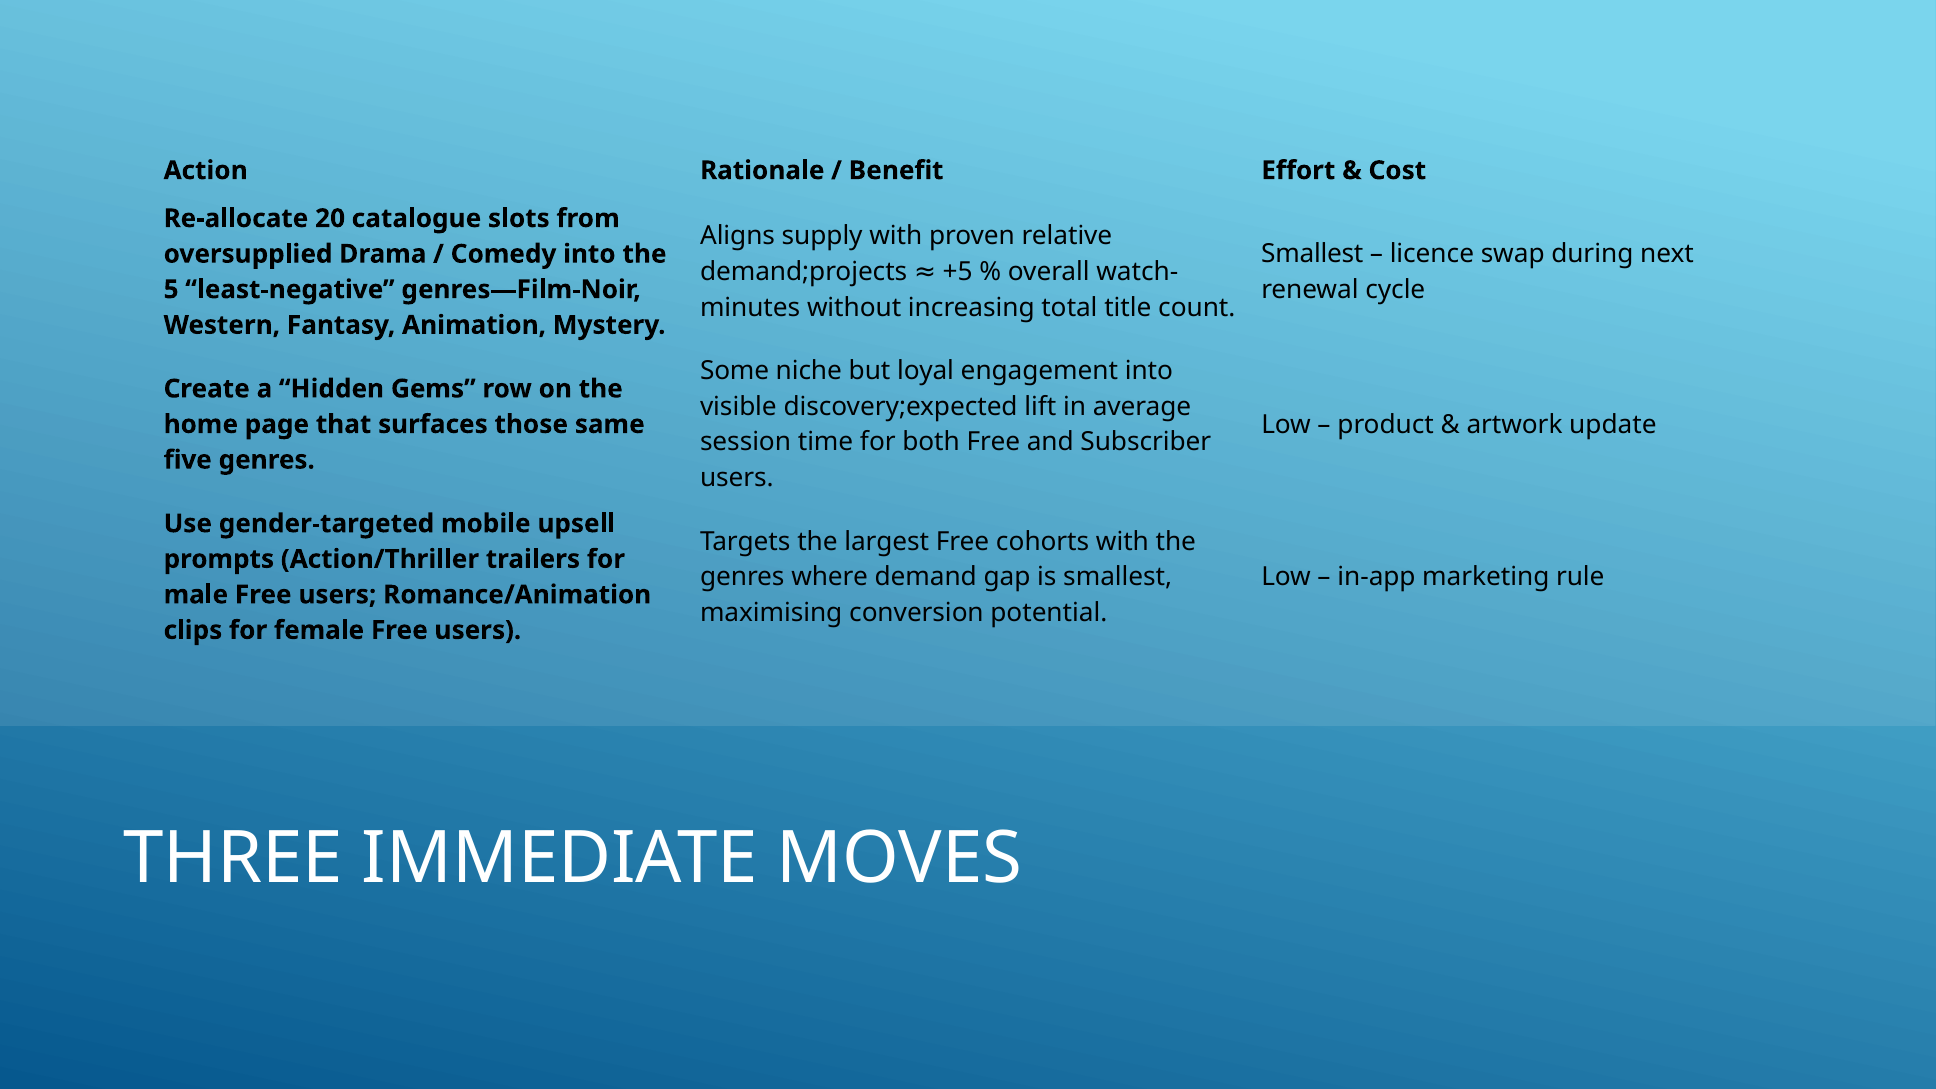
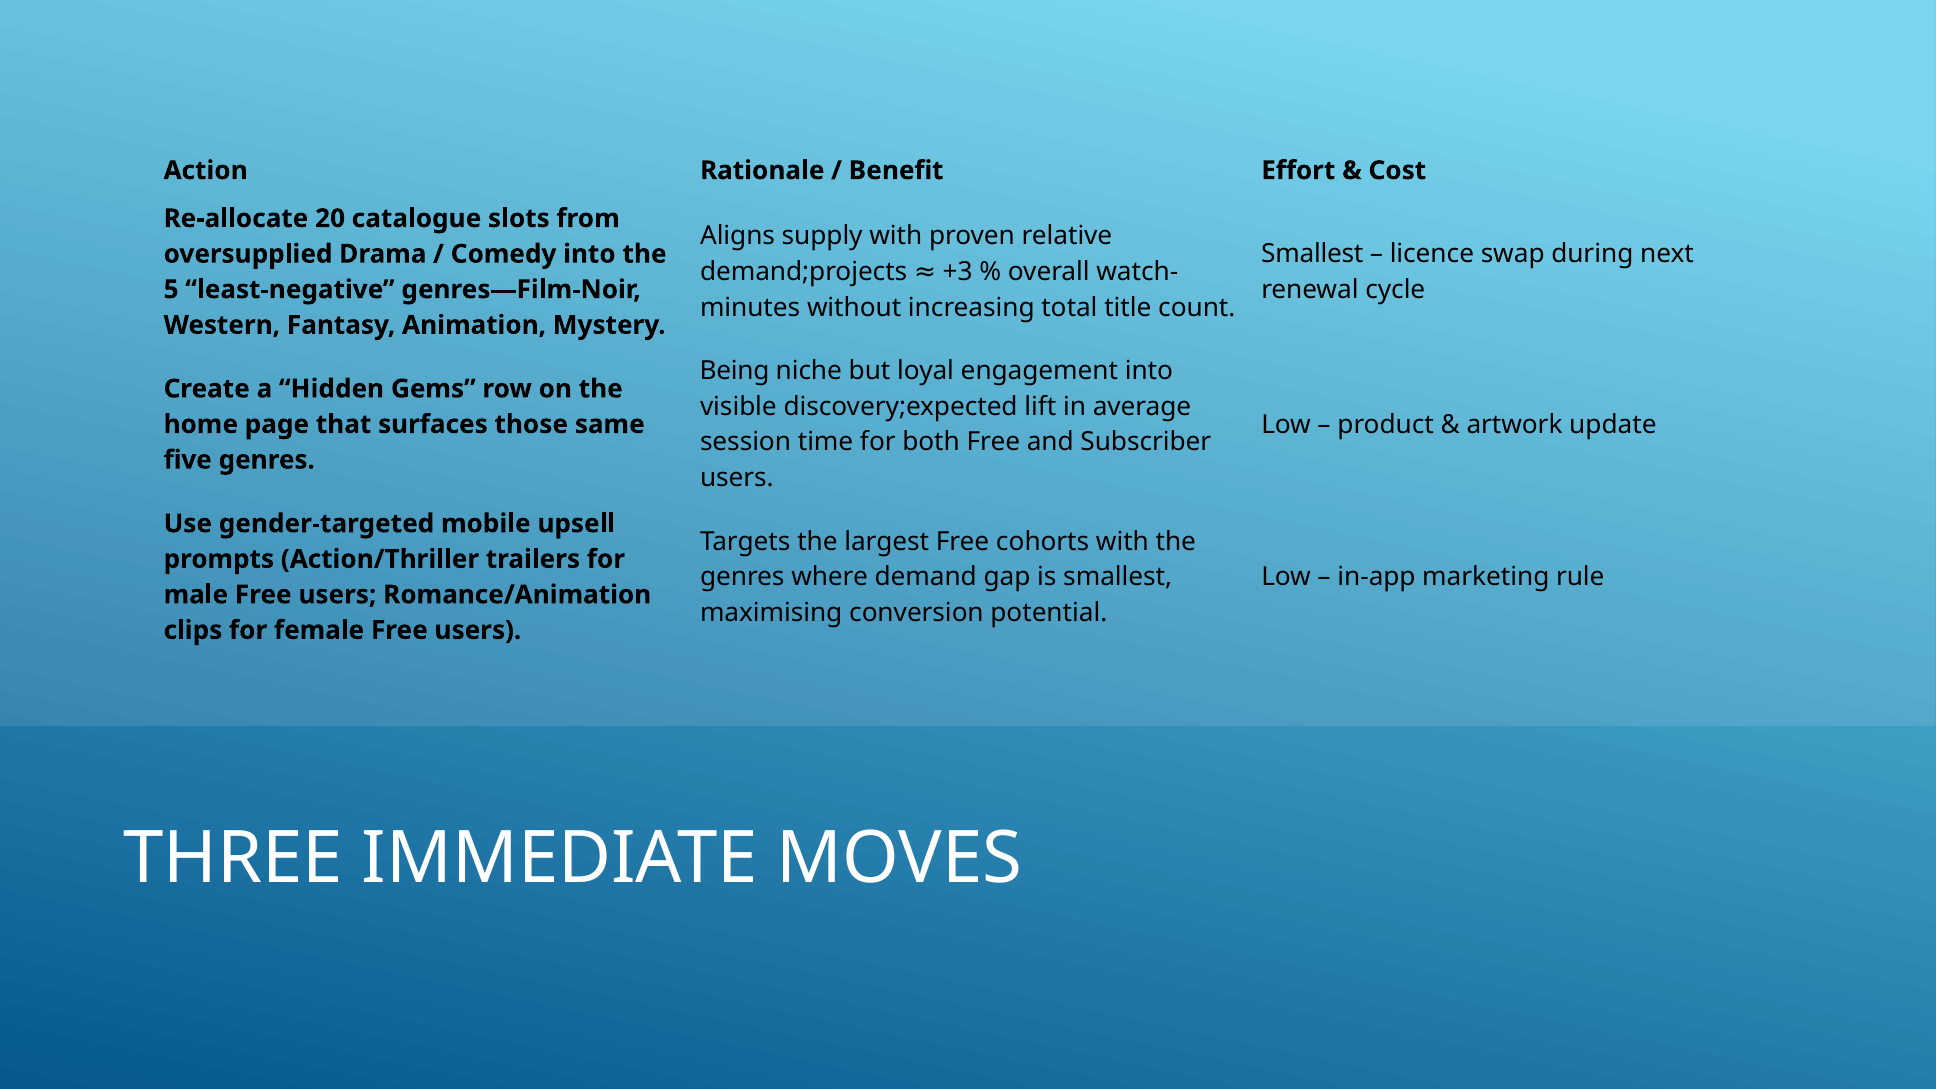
+5: +5 -> +3
Some: Some -> Being
